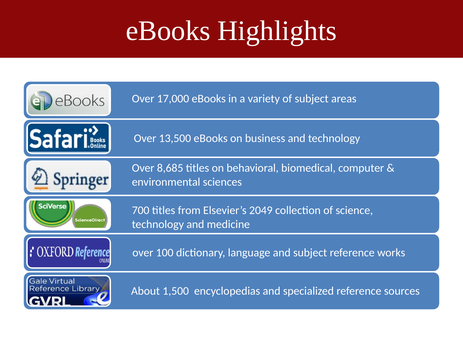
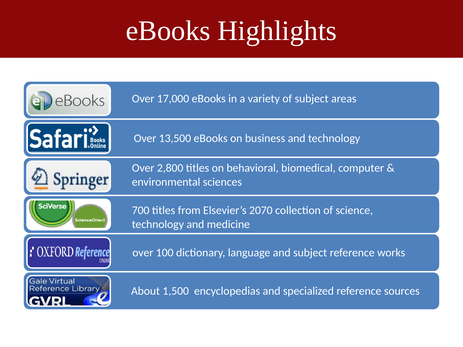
8,685: 8,685 -> 2,800
2049: 2049 -> 2070
